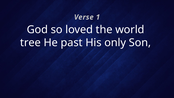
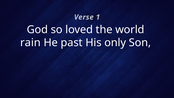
tree: tree -> rain
